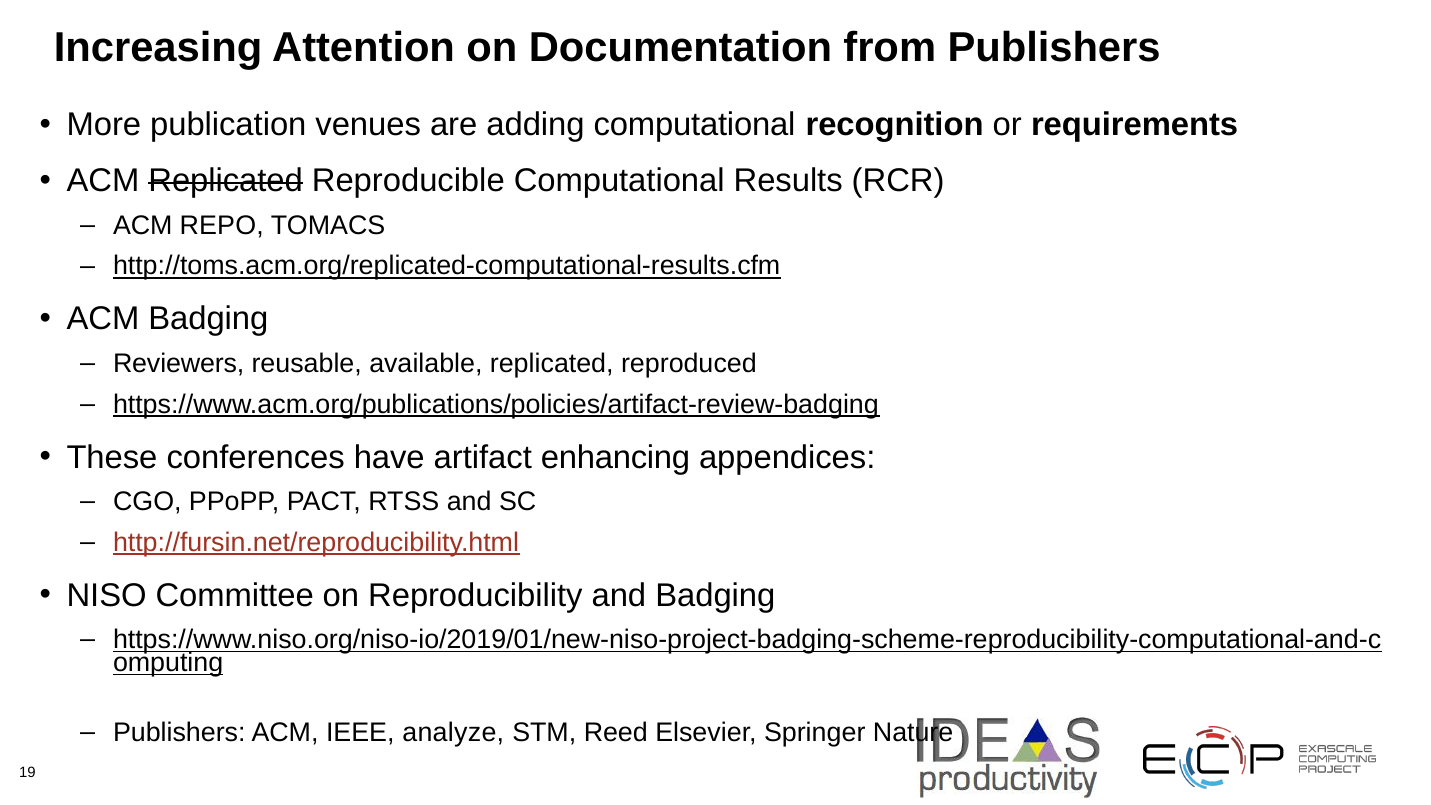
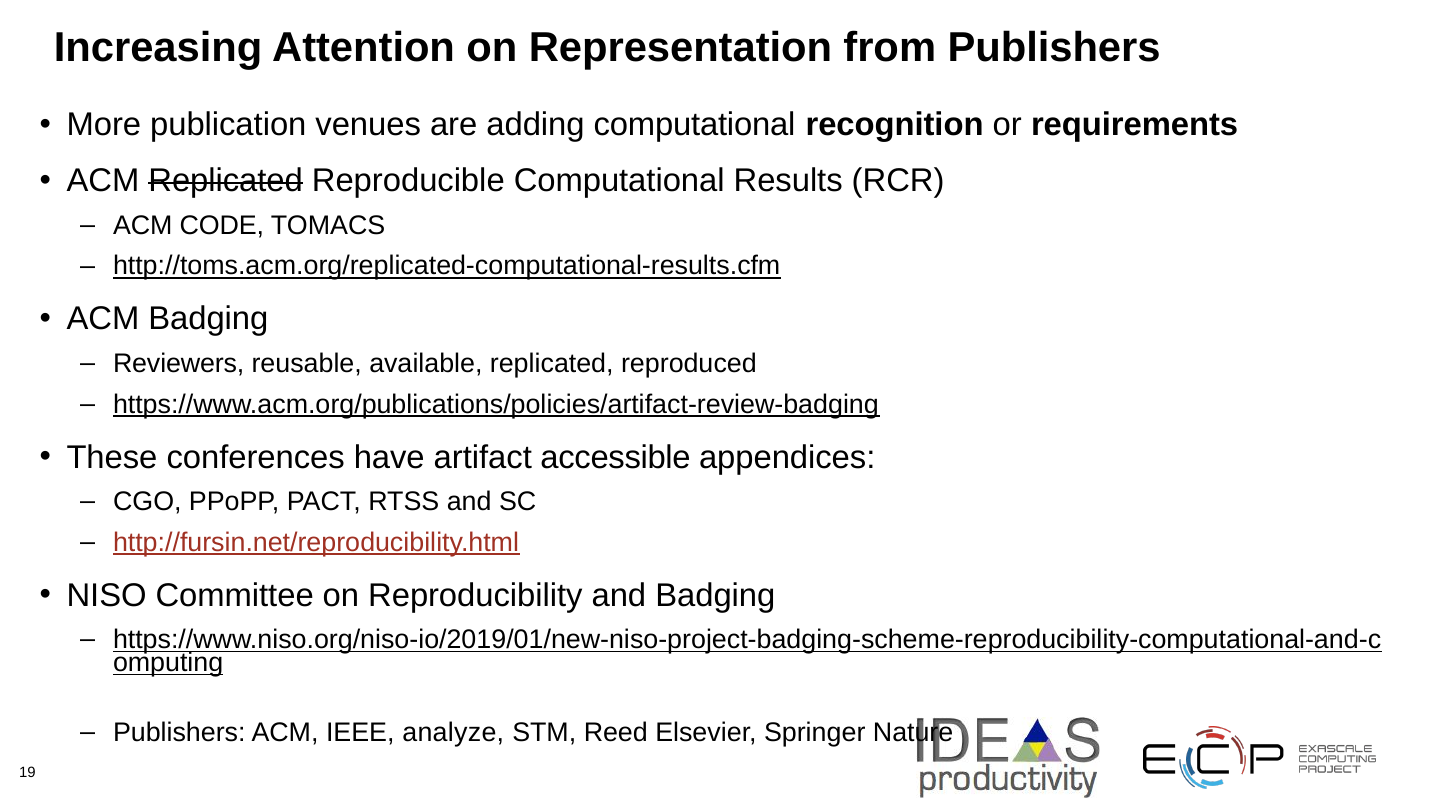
Documentation: Documentation -> Representation
REPO: REPO -> CODE
enhancing: enhancing -> accessible
